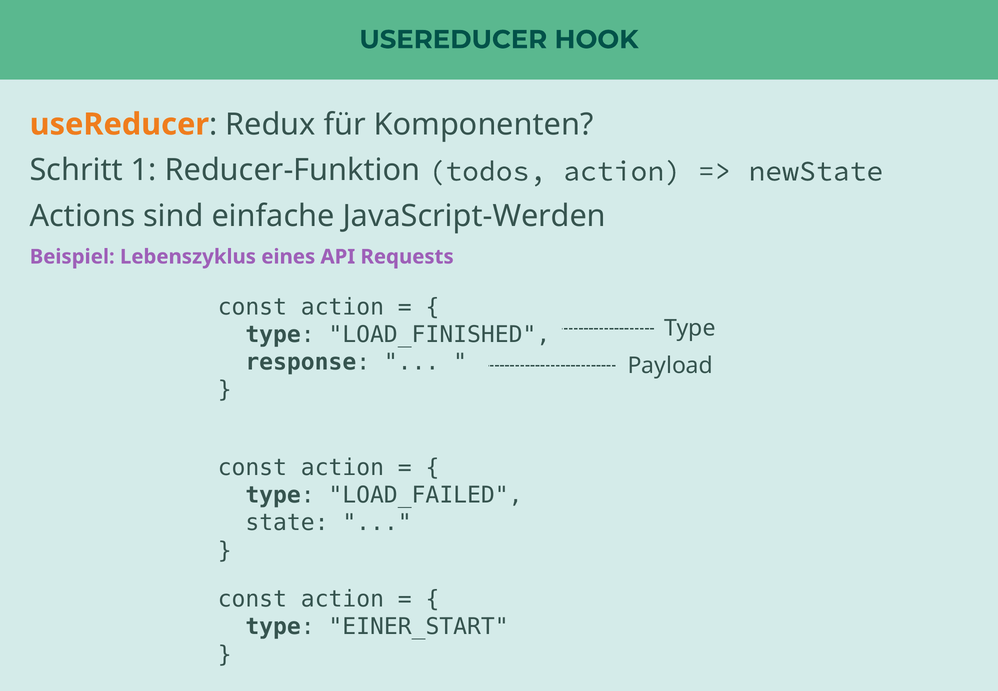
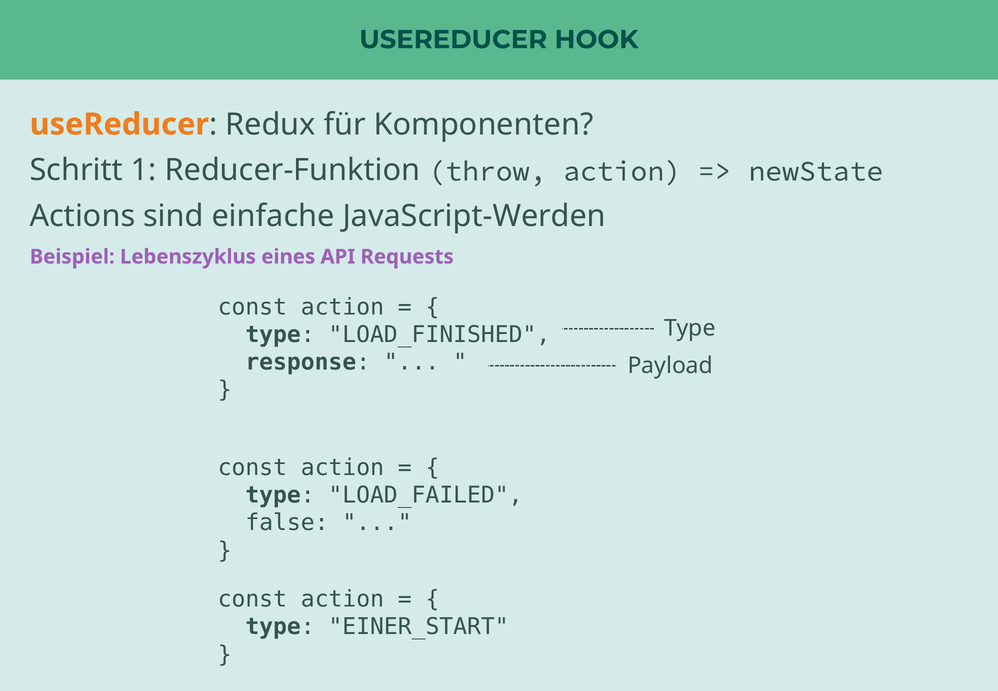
todos: todos -> throw
state: state -> false
